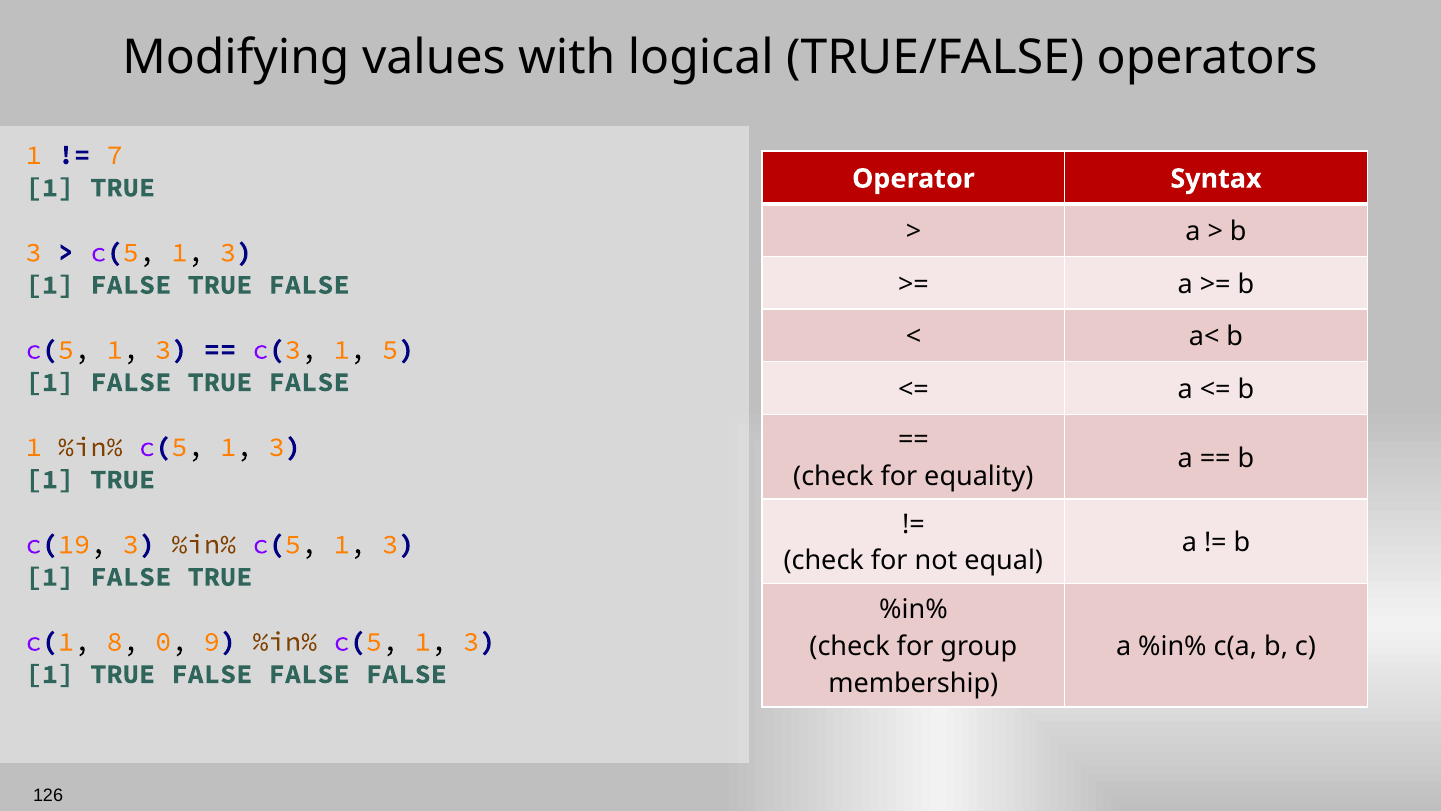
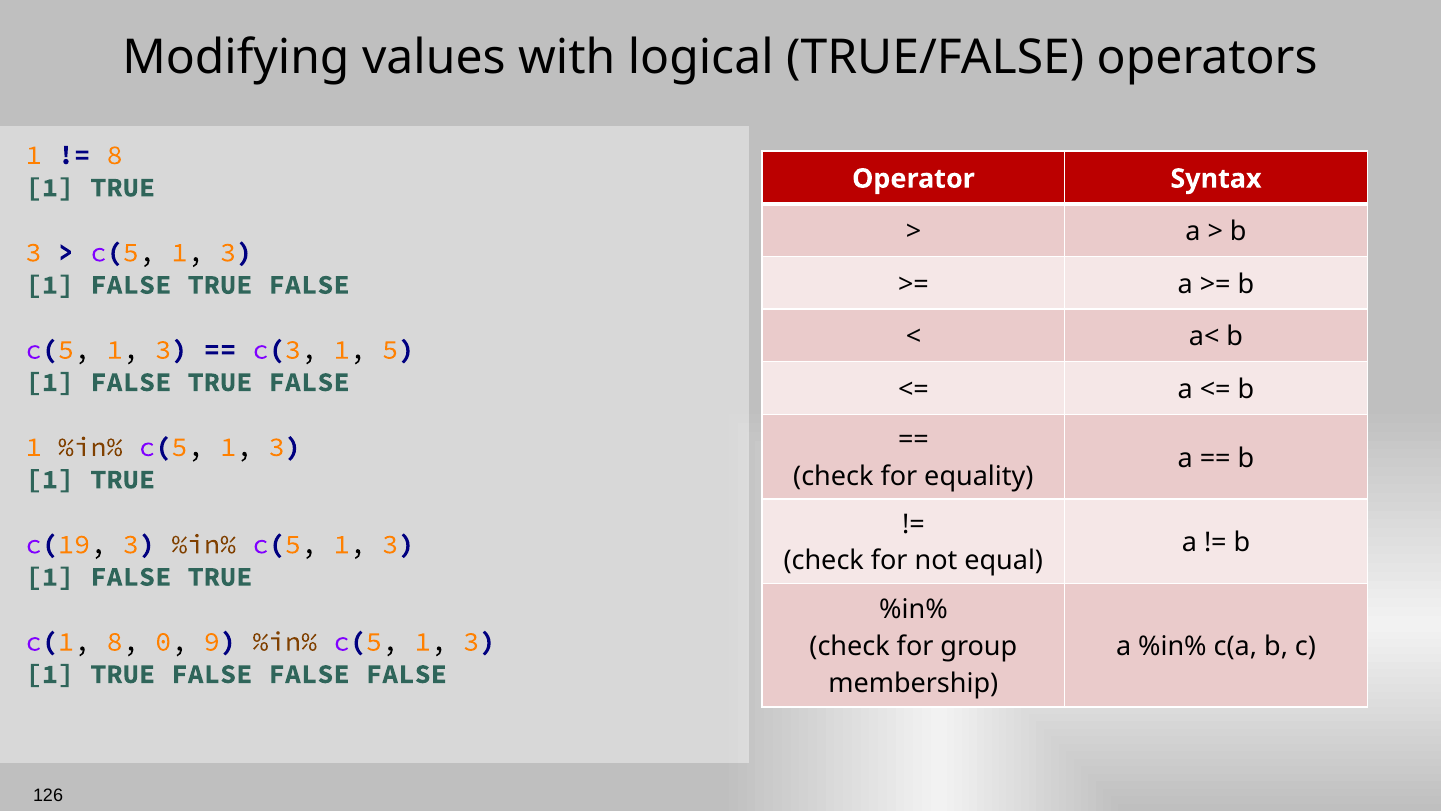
7 at (115, 155): 7 -> 8
